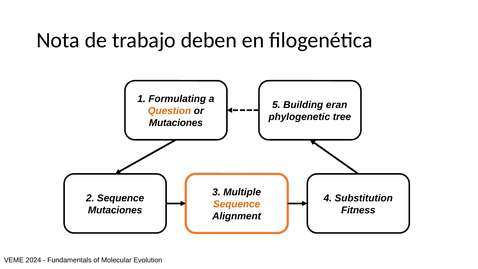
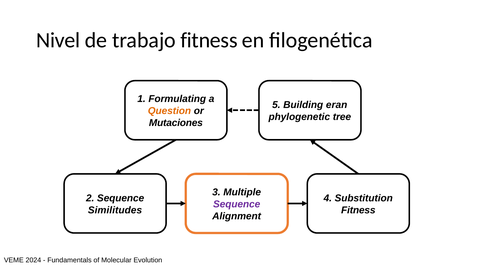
Nota: Nota -> Nivel
trabajo deben: deben -> fitness
Sequence at (237, 204) colour: orange -> purple
Mutaciones at (115, 210): Mutaciones -> Similitudes
